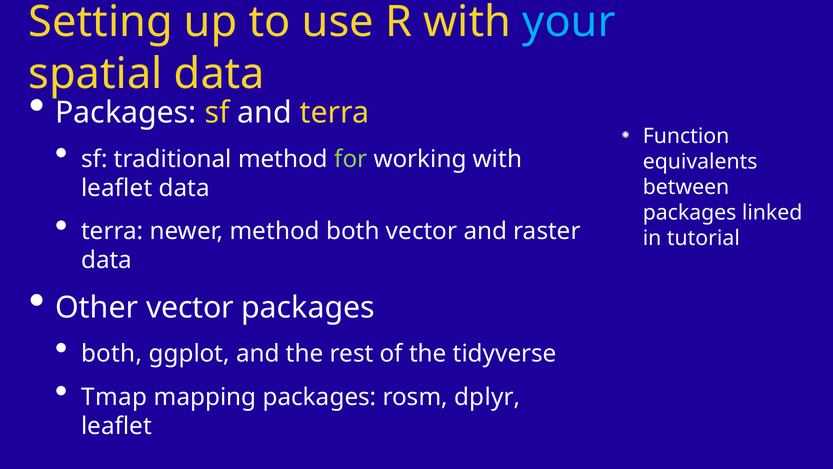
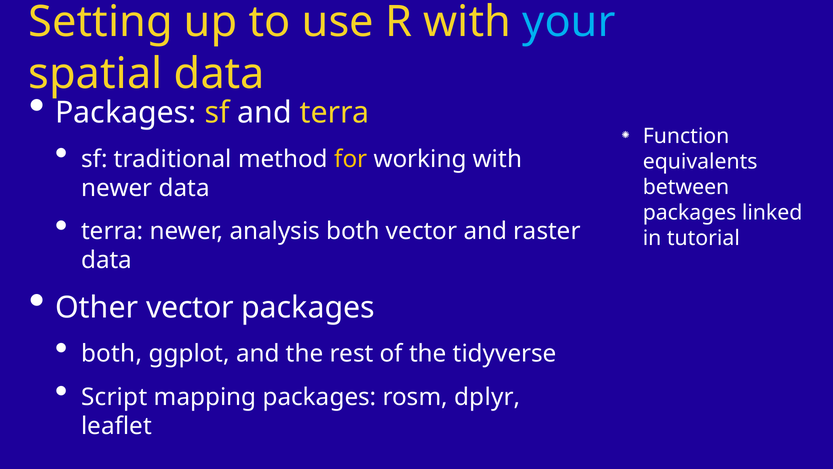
for colour: light green -> yellow
leaflet at (117, 188): leaflet -> newer
newer method: method -> analysis
Tmap: Tmap -> Script
